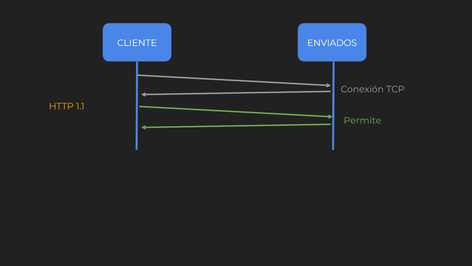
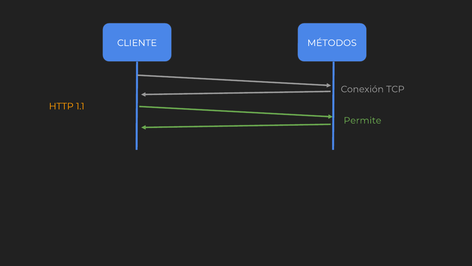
ENVIADOS: ENVIADOS -> MÉTODOS
